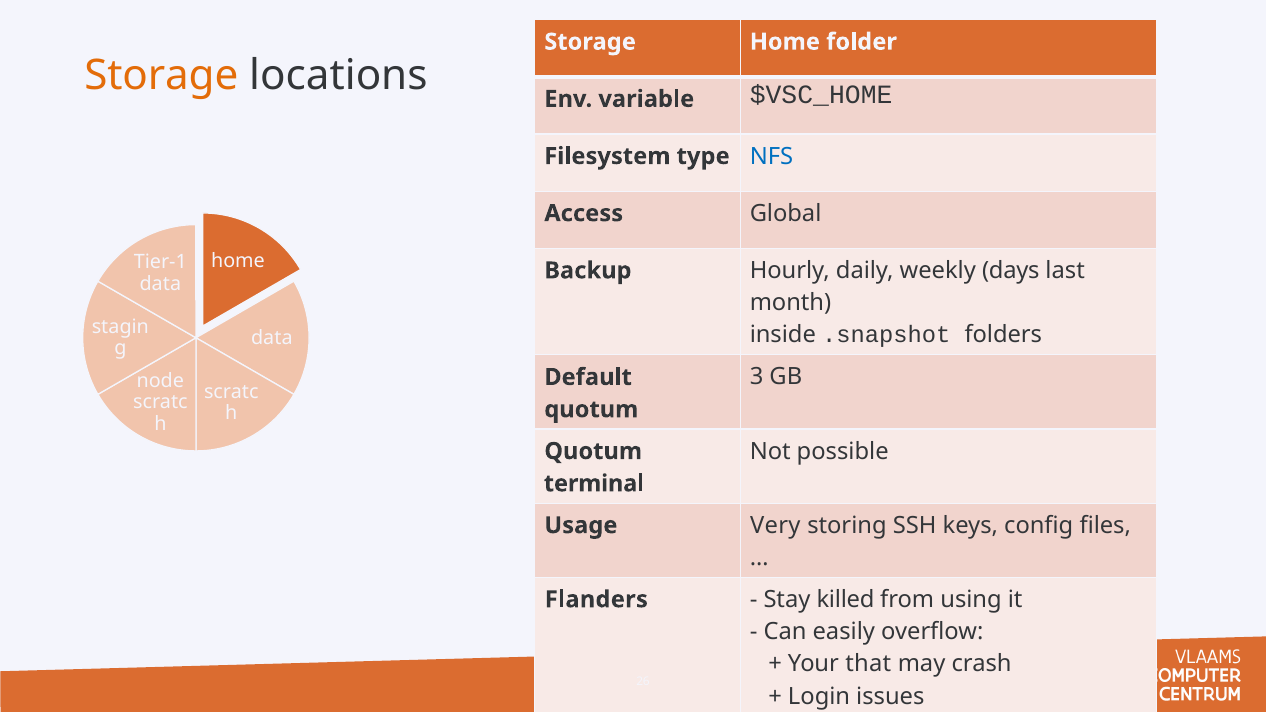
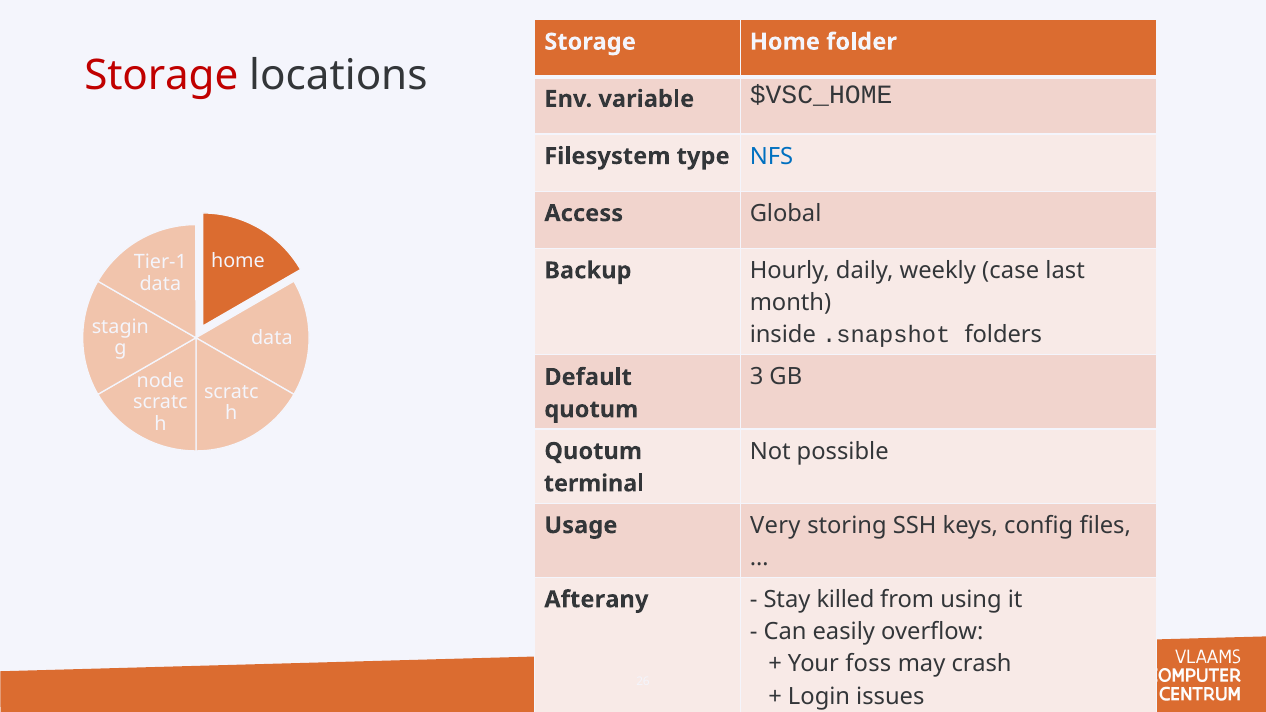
Storage at (161, 75) colour: orange -> red
days: days -> case
Flanders: Flanders -> Afterany
that: that -> foss
